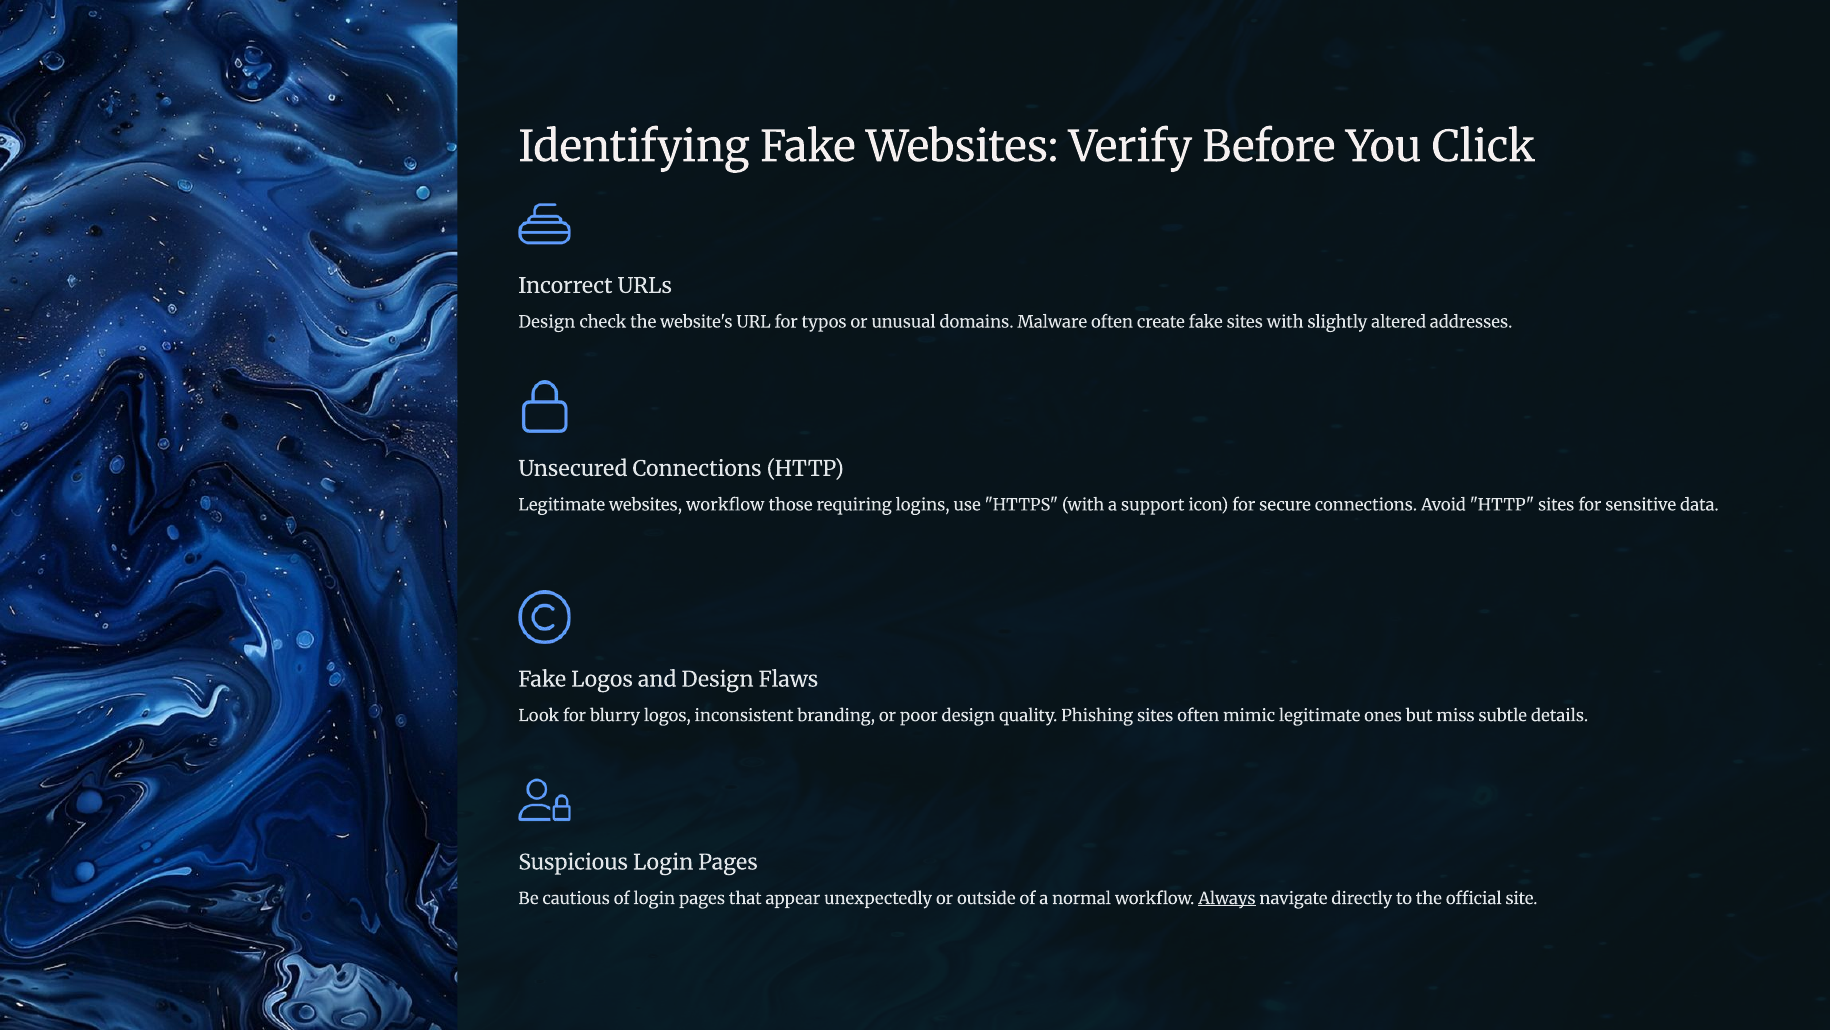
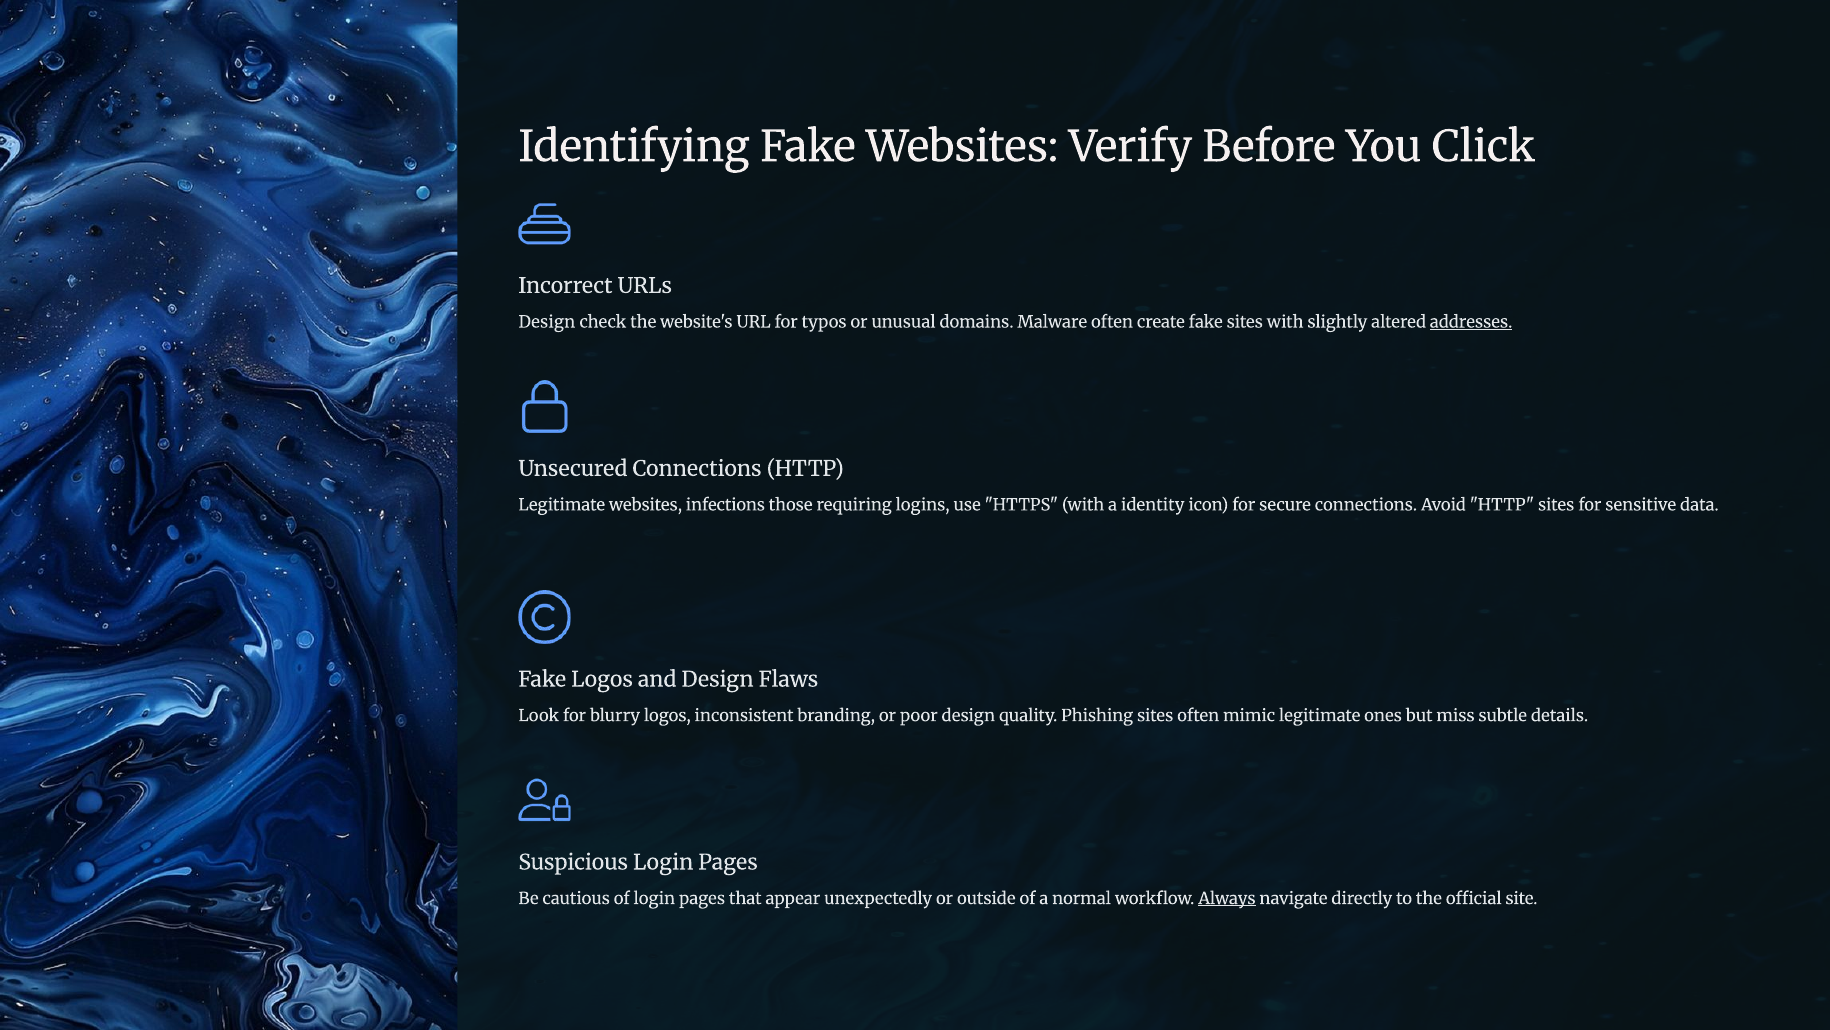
addresses underline: none -> present
websites workflow: workflow -> infections
support: support -> identity
